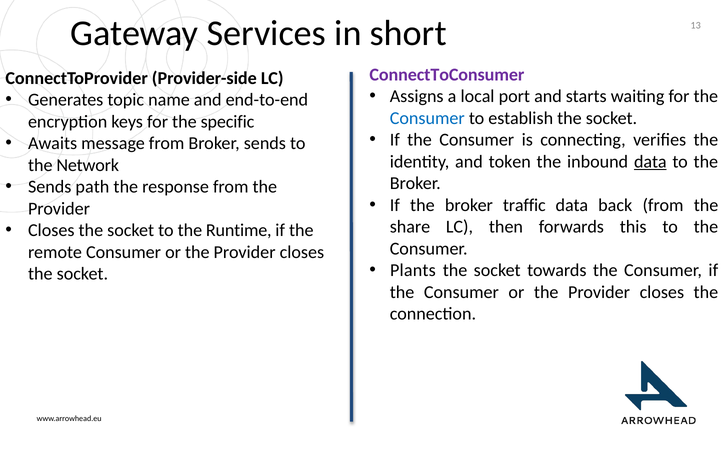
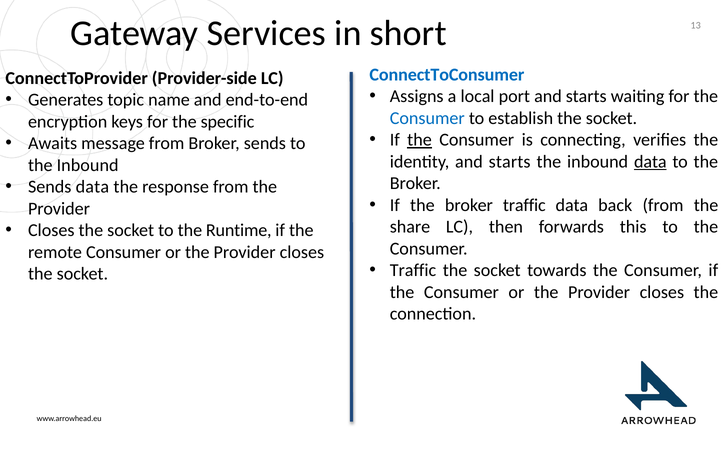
ConnectToConsumer colour: purple -> blue
the at (420, 140) underline: none -> present
identity and token: token -> starts
Network at (88, 165): Network -> Inbound
Sends path: path -> data
Plants at (413, 270): Plants -> Traffic
